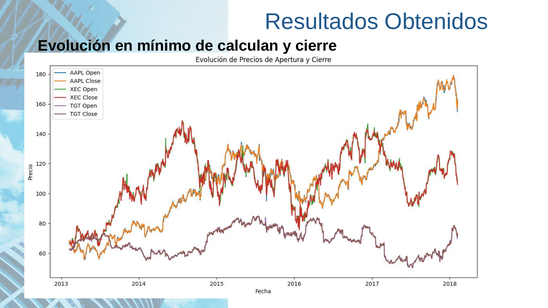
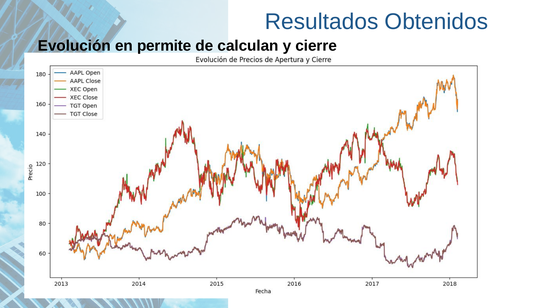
mínimo: mínimo -> permite
